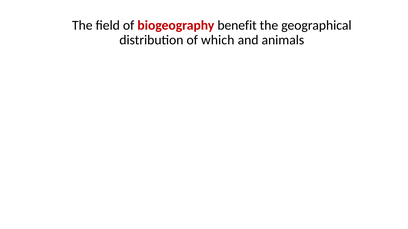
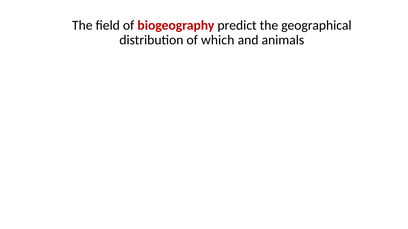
benefit: benefit -> predict
